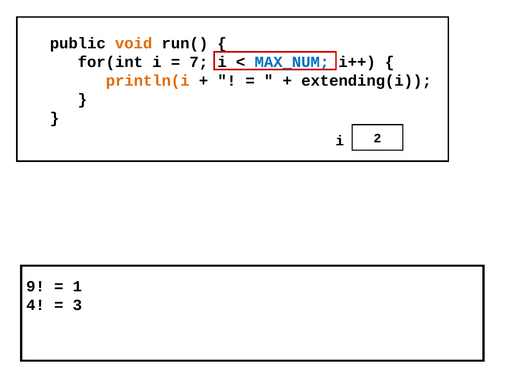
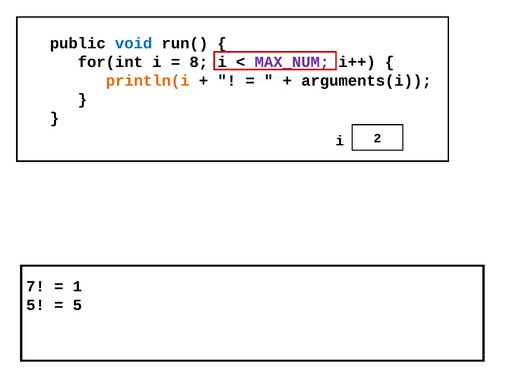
void colour: orange -> blue
7: 7 -> 8
MAX_NUM colour: blue -> purple
extending(i: extending(i -> arguments(i
9: 9 -> 7
4 at (35, 305): 4 -> 5
3 at (77, 305): 3 -> 5
